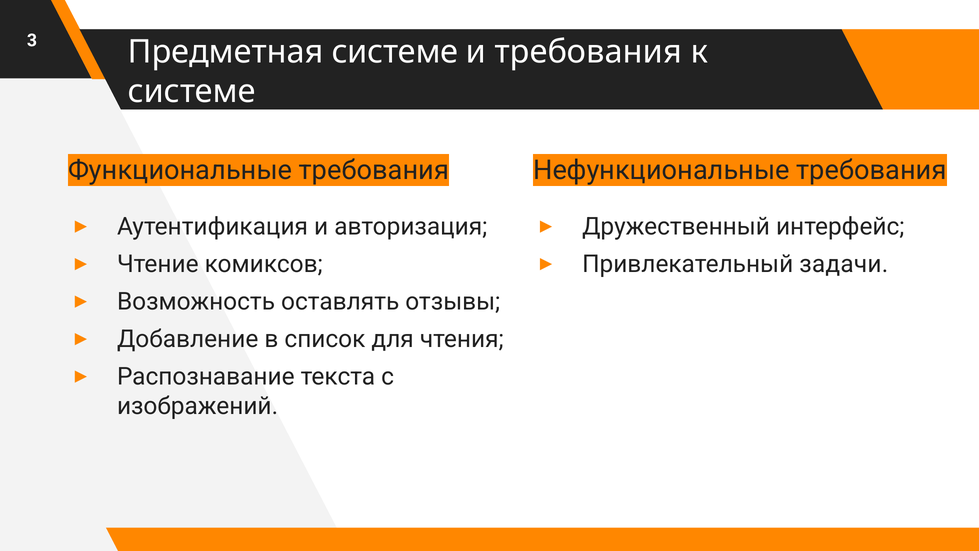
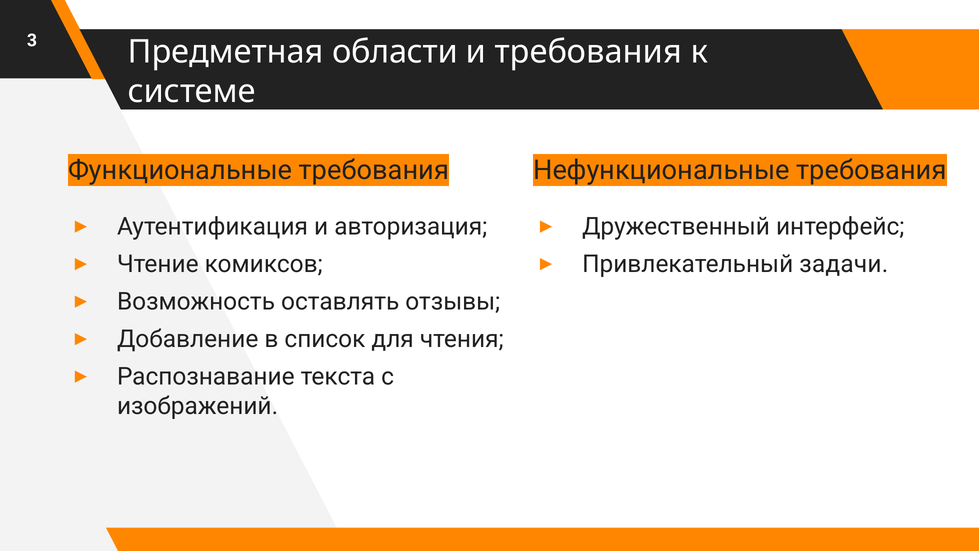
Предметная системе: системе -> области
